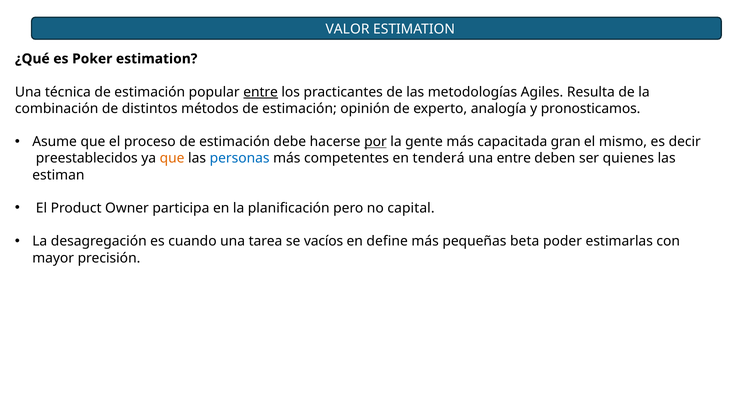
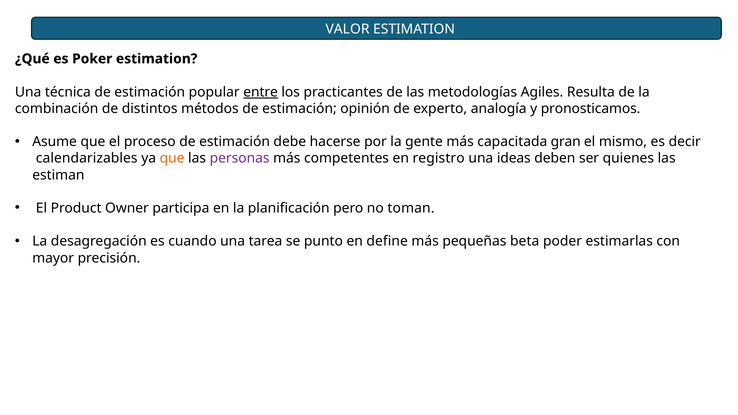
por underline: present -> none
preestablecidos: preestablecidos -> calendarizables
personas colour: blue -> purple
tenderá: tenderá -> registro
una entre: entre -> ideas
capital: capital -> toman
vacíos: vacíos -> punto
